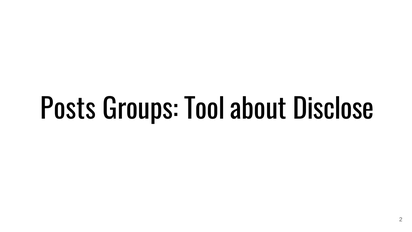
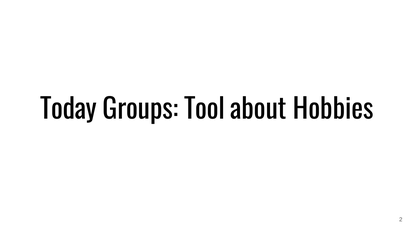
Posts: Posts -> Today
Disclose: Disclose -> Hobbies
